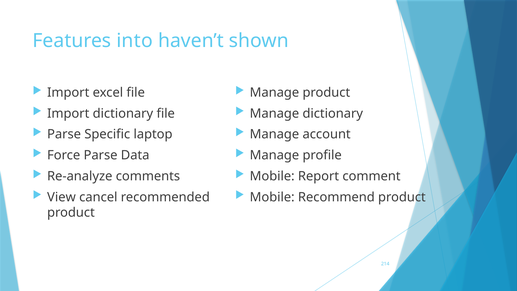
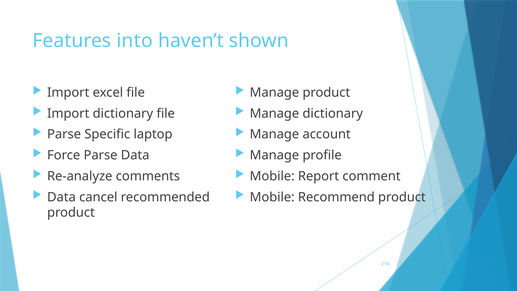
View at (61, 197): View -> Data
